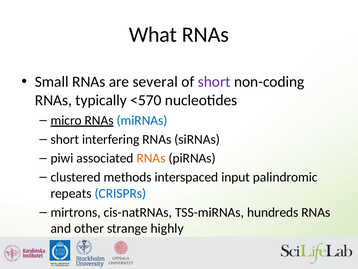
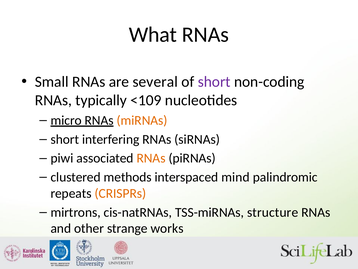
<570: <570 -> <109
miRNAs colour: blue -> orange
input: input -> mind
CRISPRs colour: blue -> orange
hundreds: hundreds -> structure
highly: highly -> works
